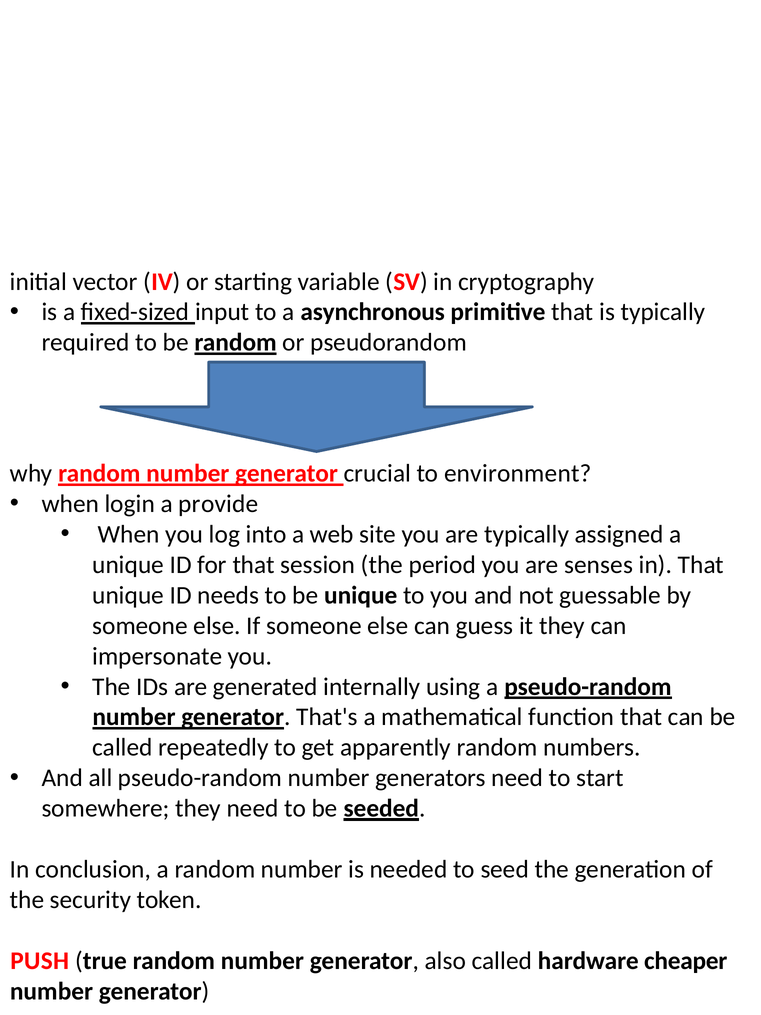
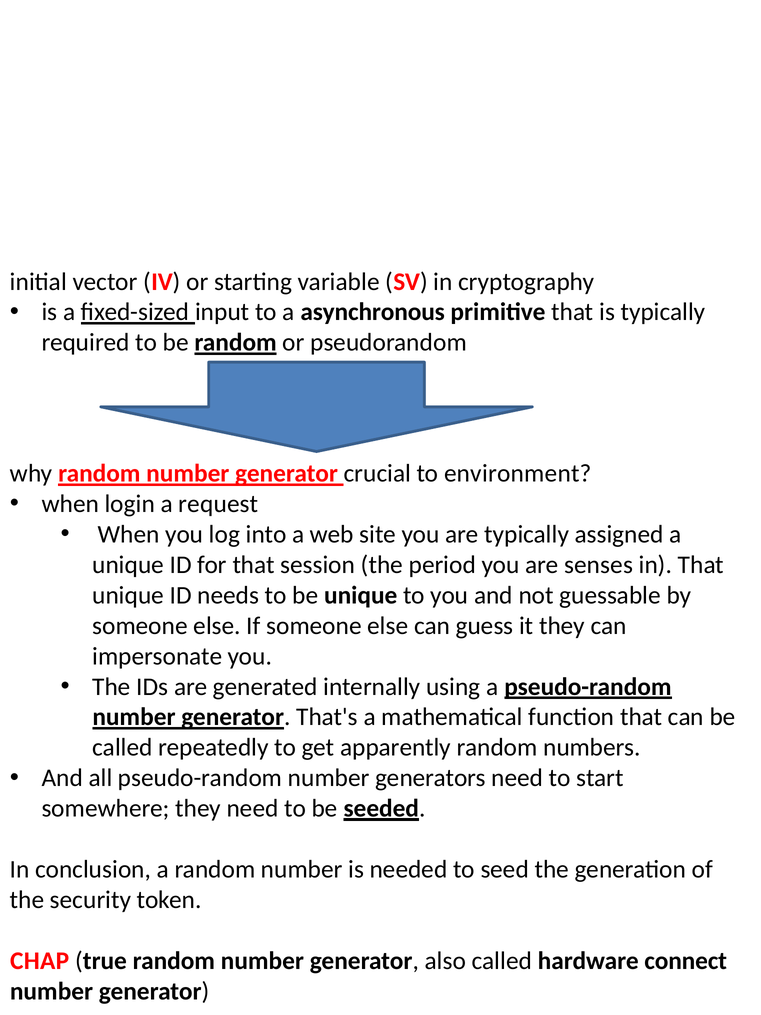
provide: provide -> request
PUSH: PUSH -> CHAP
cheaper: cheaper -> connect
